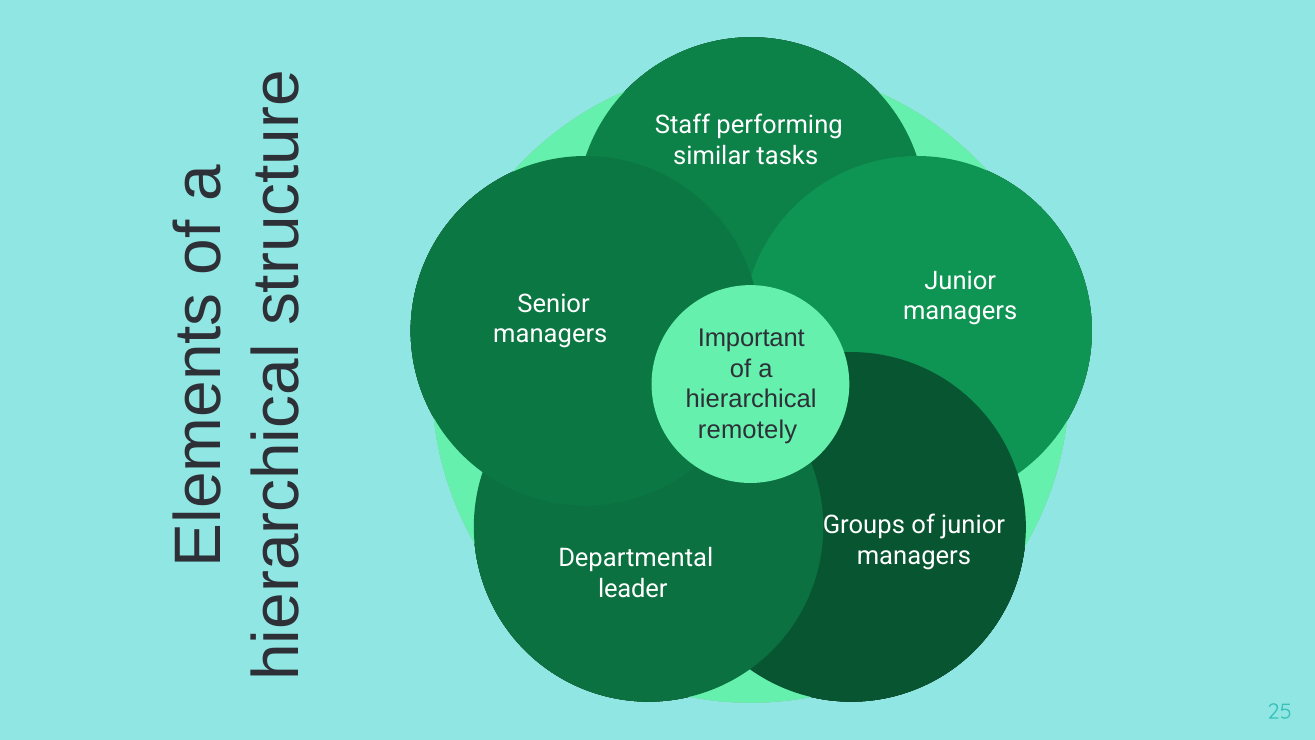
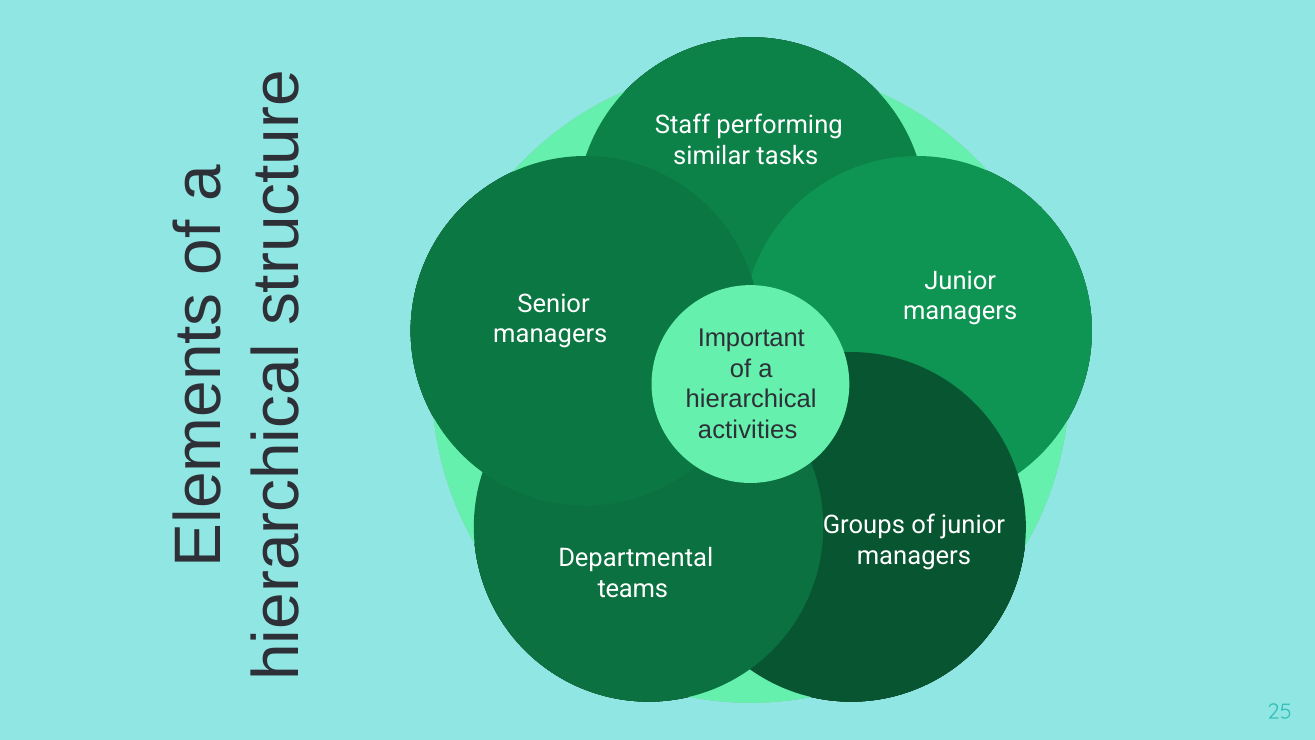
remotely: remotely -> activities
leader: leader -> teams
